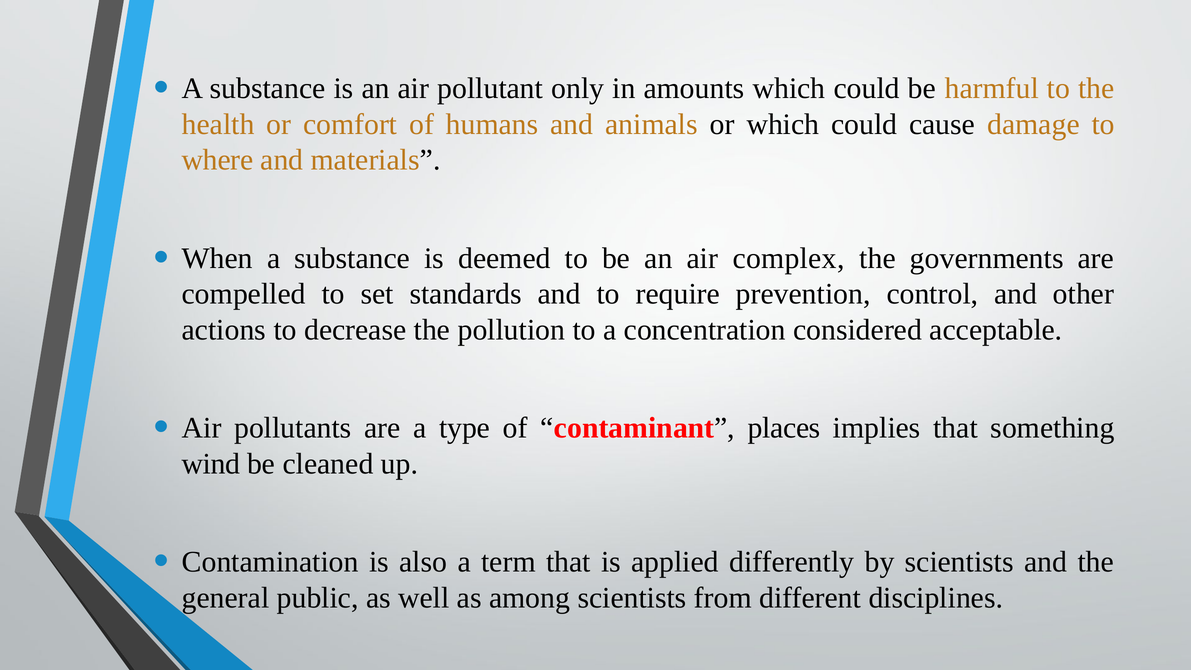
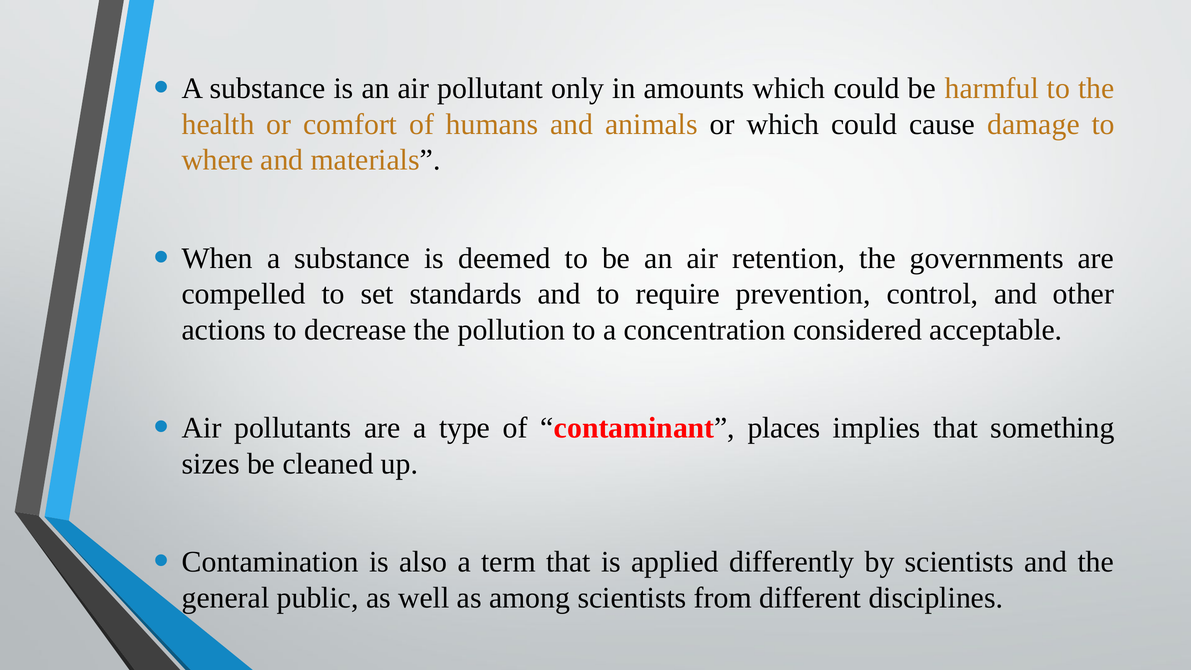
complex: complex -> retention
wind: wind -> sizes
